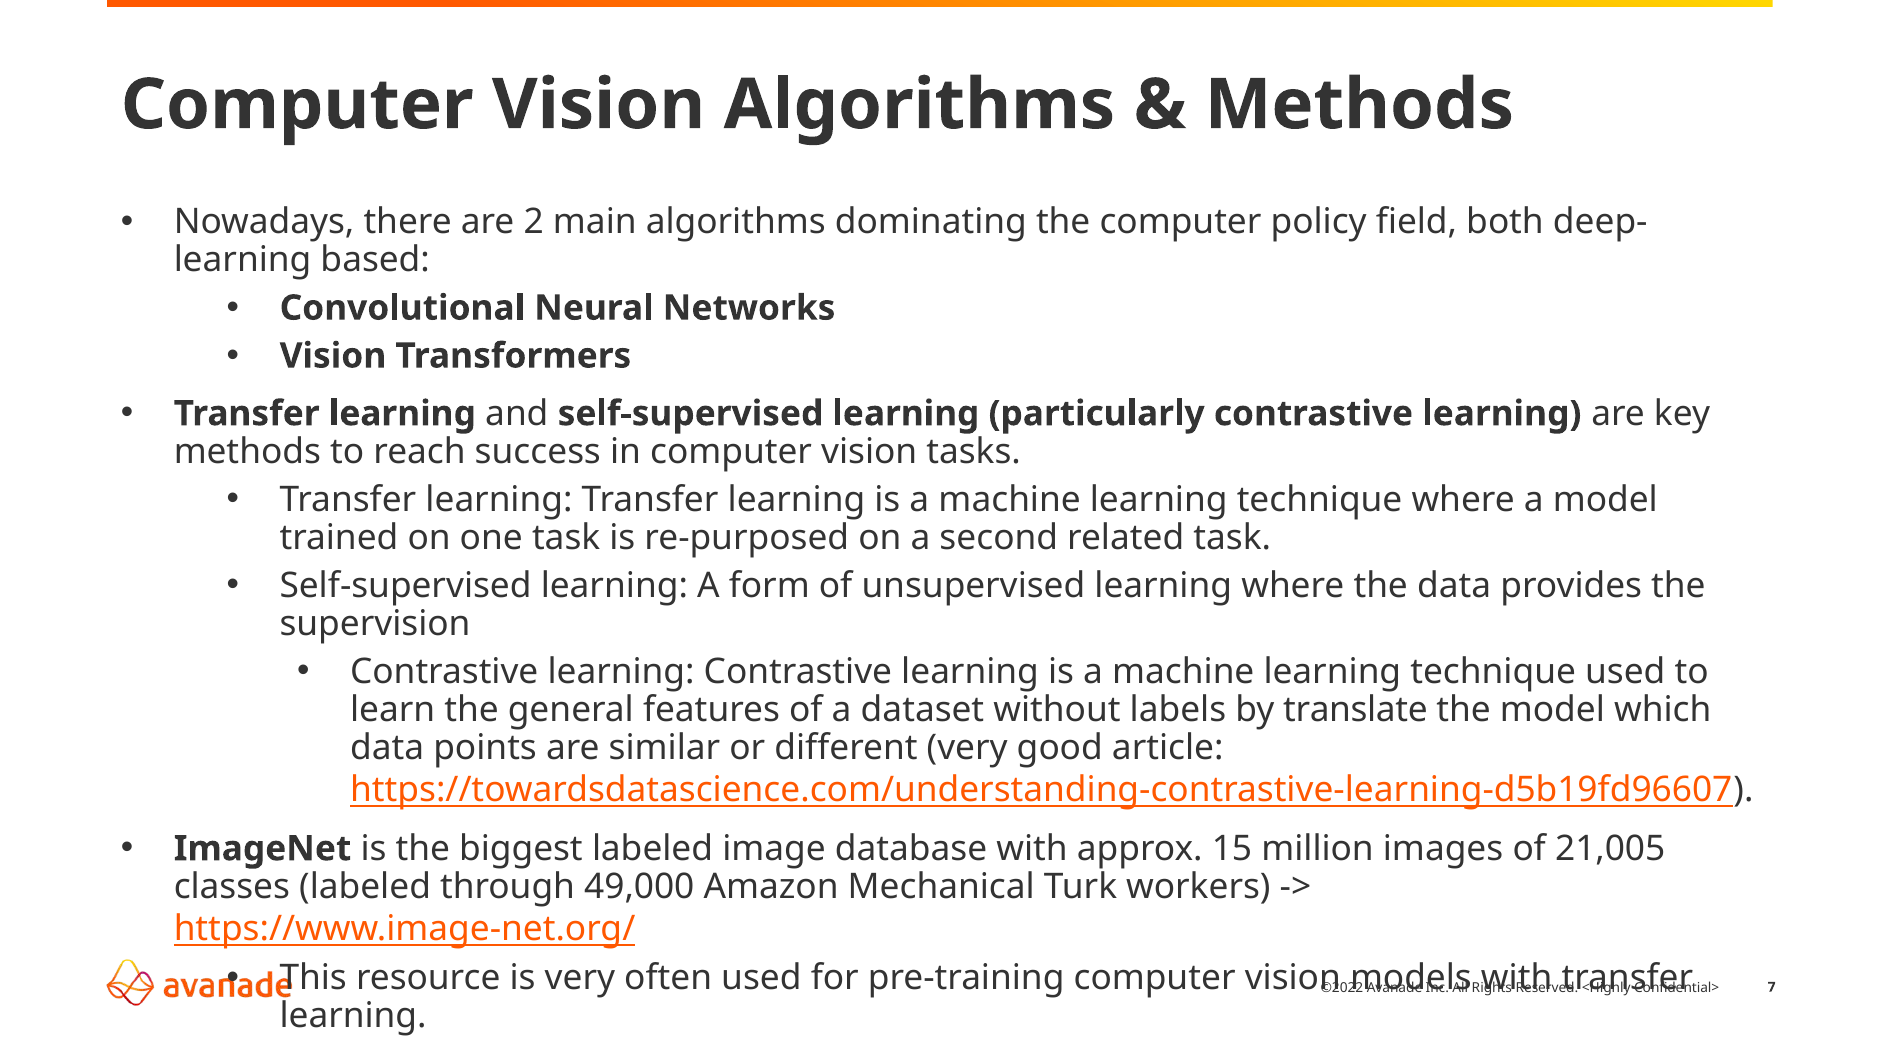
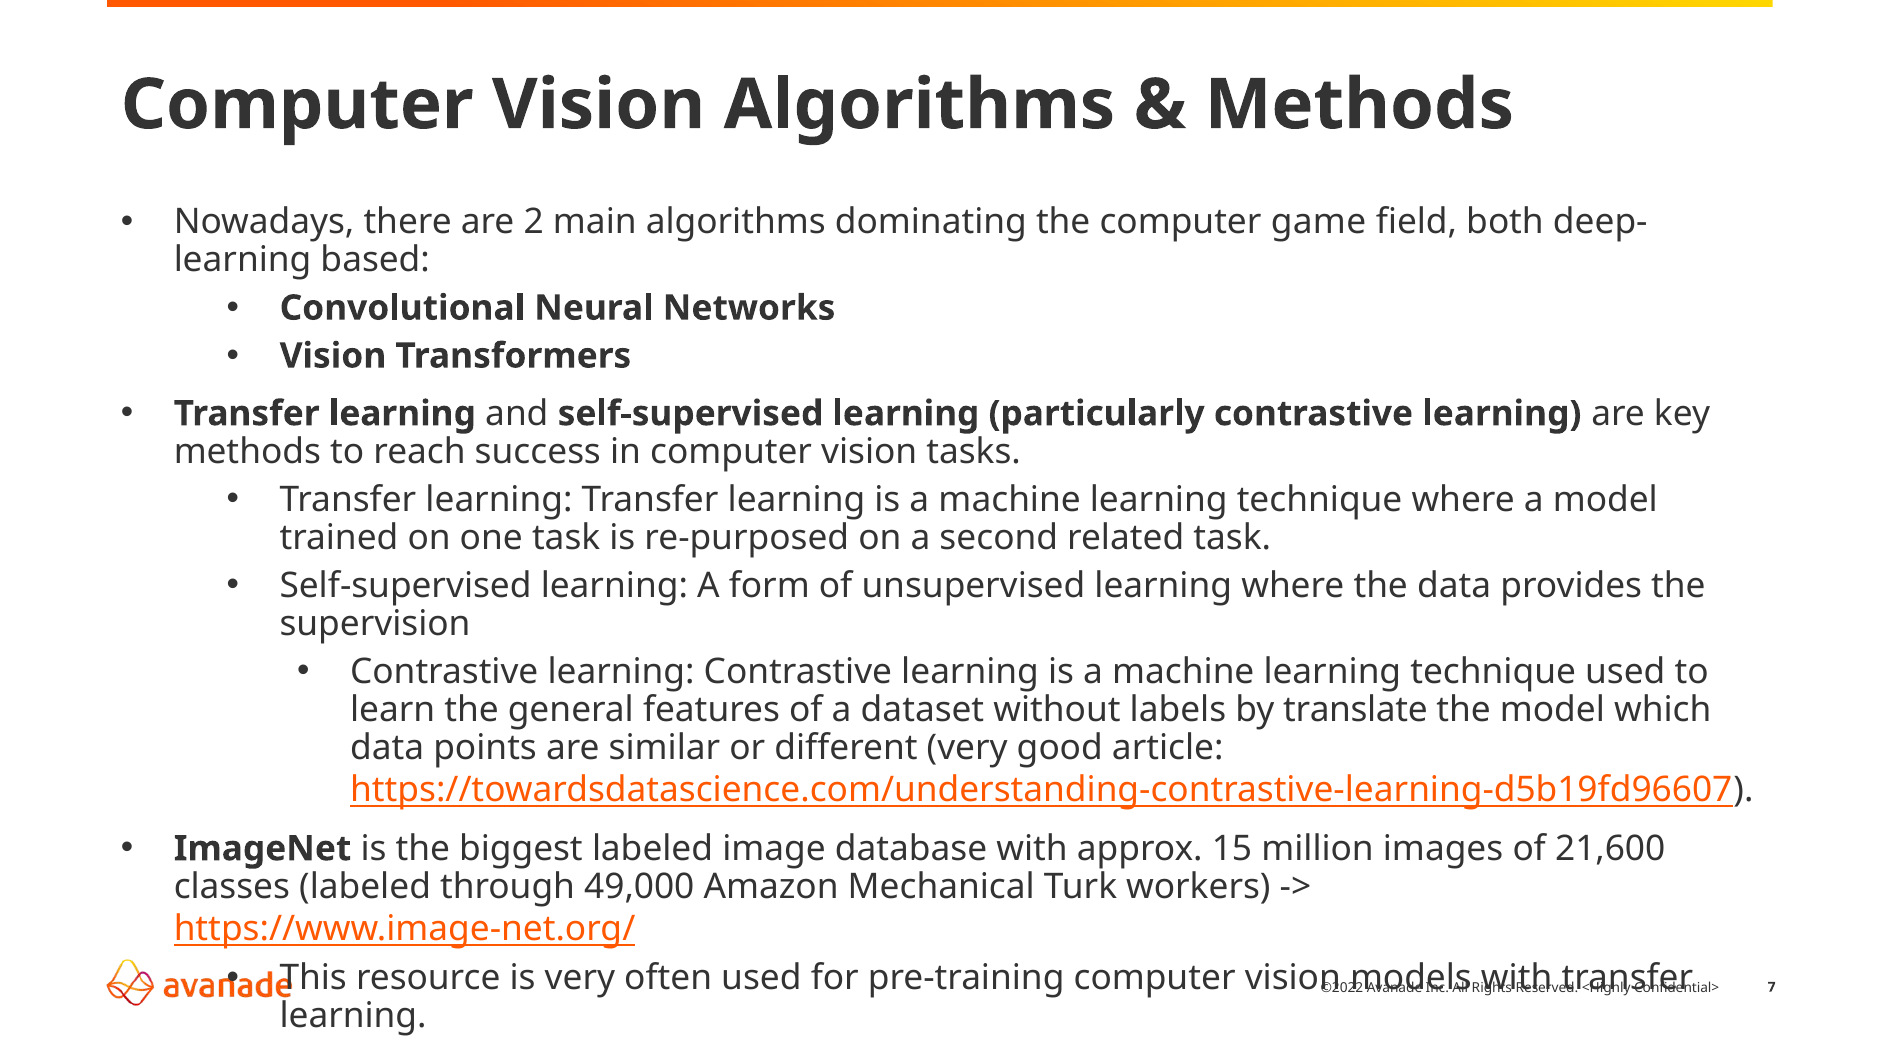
policy: policy -> game
21,005: 21,005 -> 21,600
